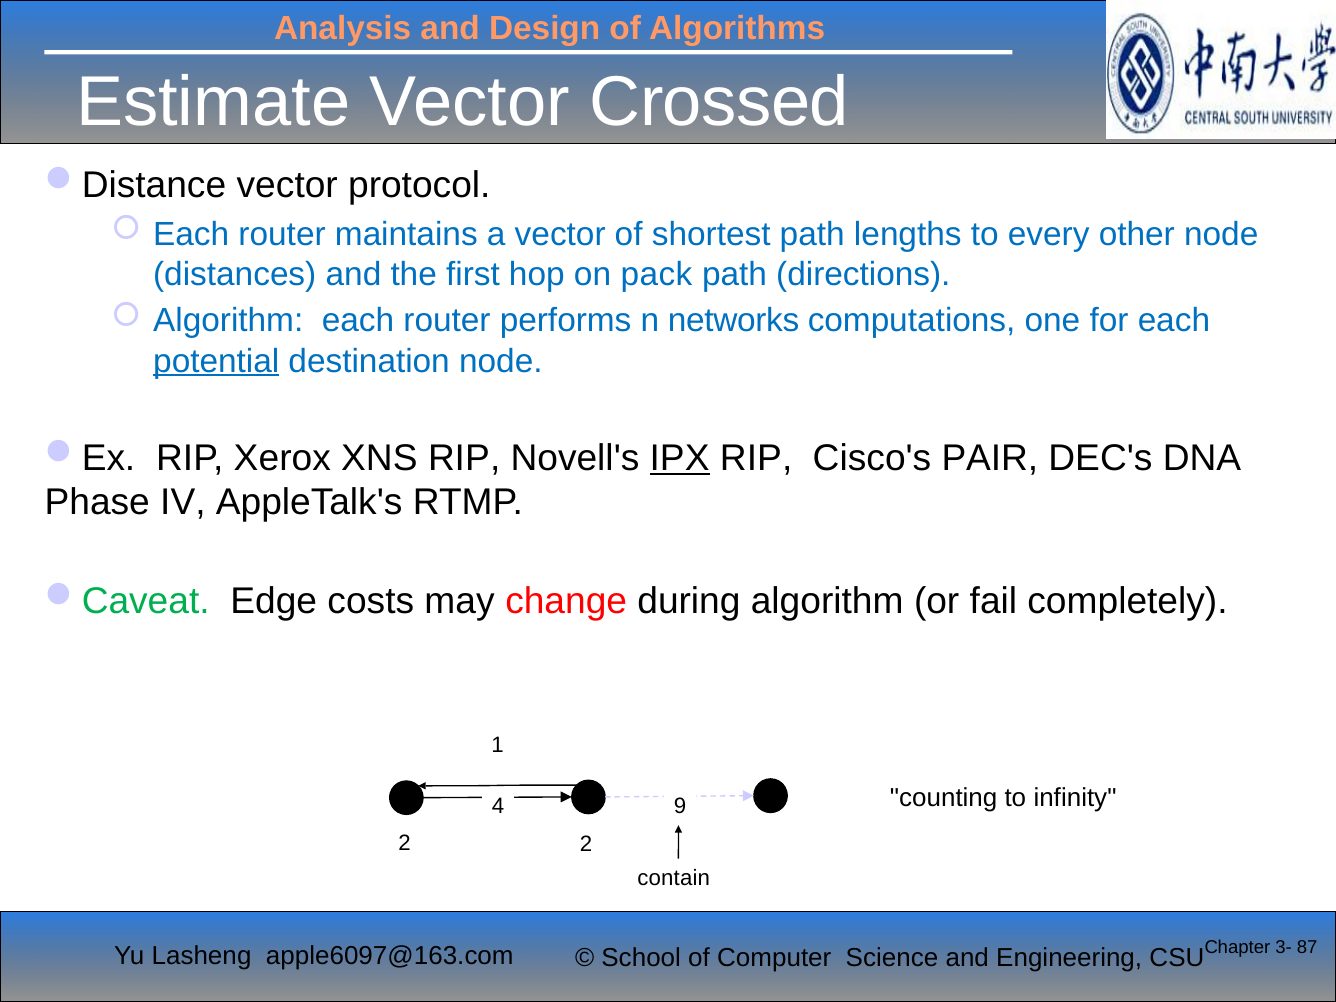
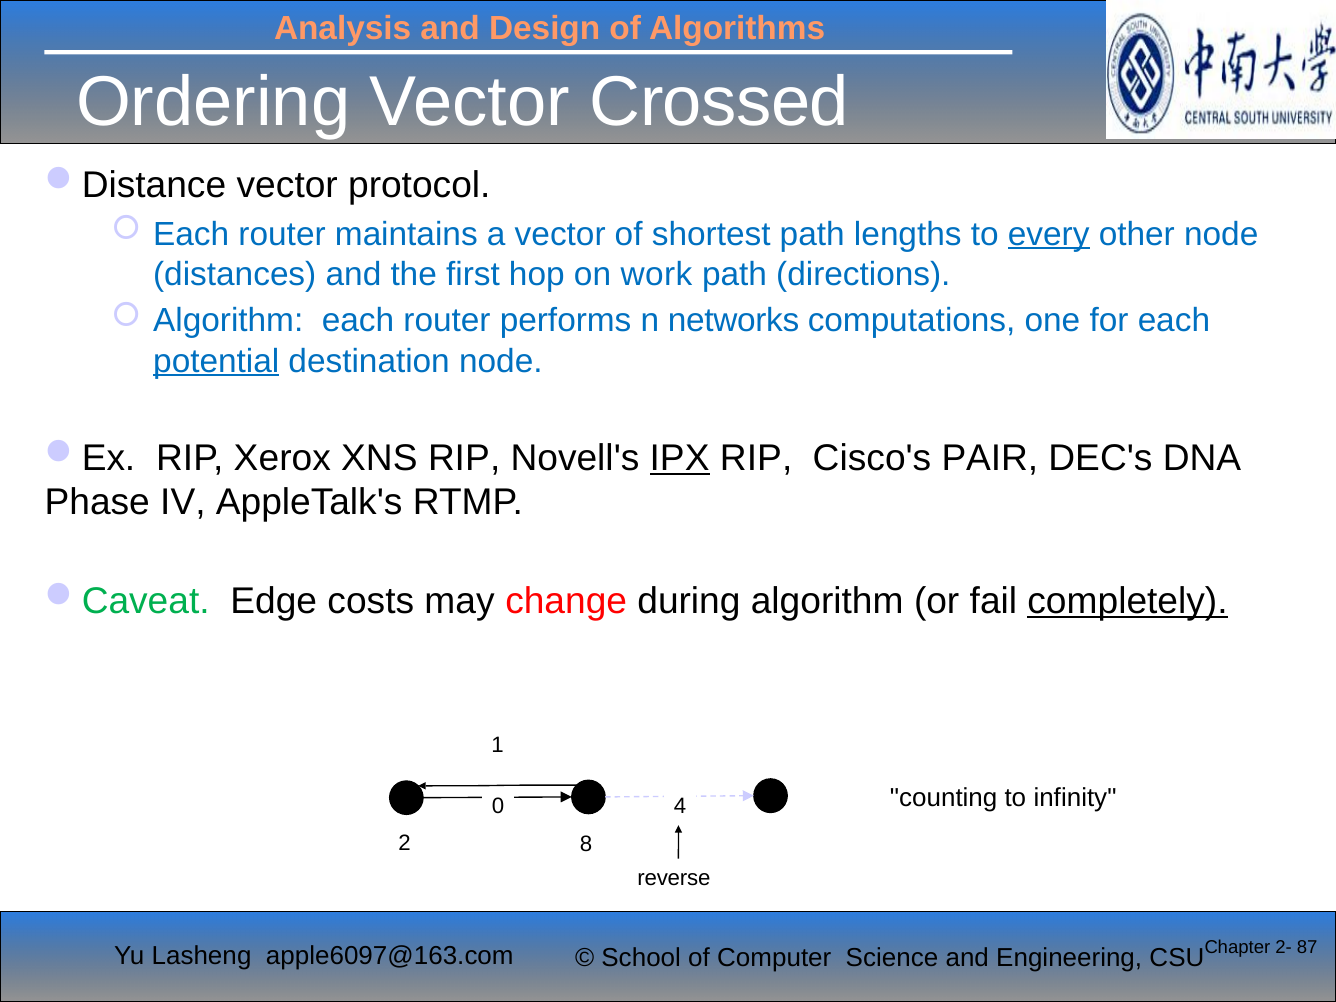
Estimate: Estimate -> Ordering
every underline: none -> present
pack: pack -> work
completely underline: none -> present
9: 9 -> 4
4: 4 -> 0
2 2: 2 -> 8
contain: contain -> reverse
3-: 3- -> 2-
